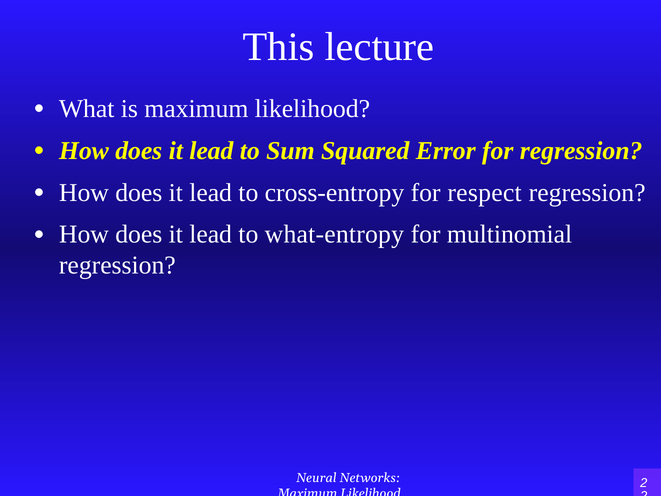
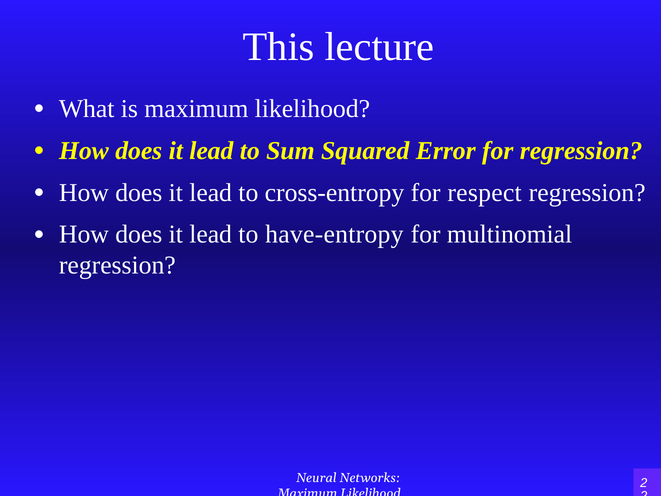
what-entropy: what-entropy -> have-entropy
